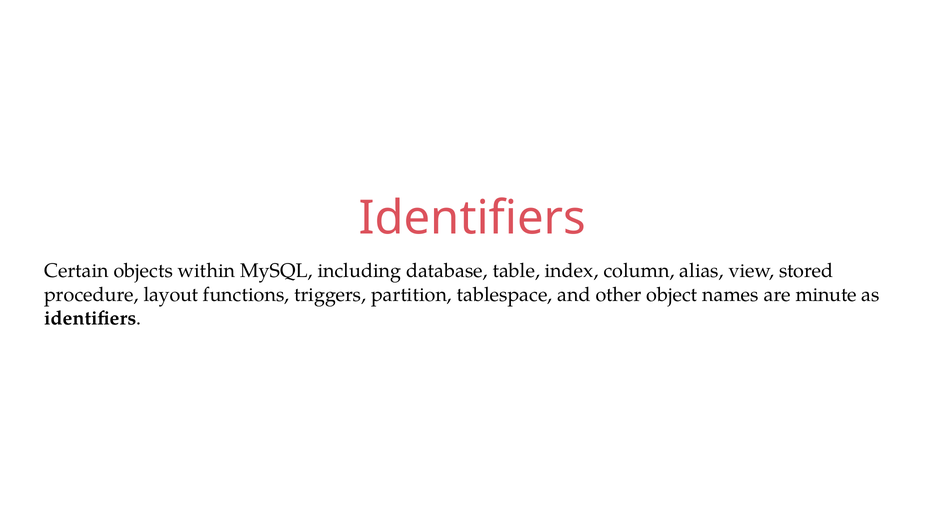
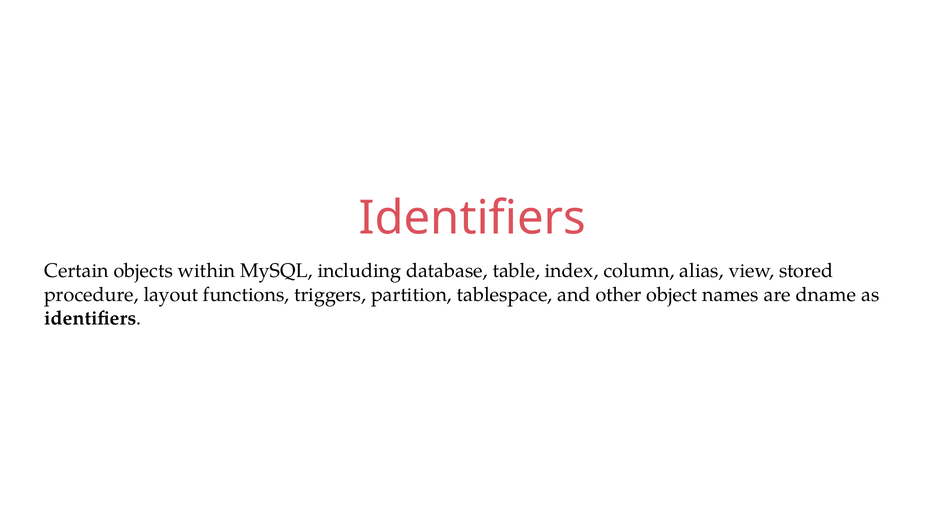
minute: minute -> dname
